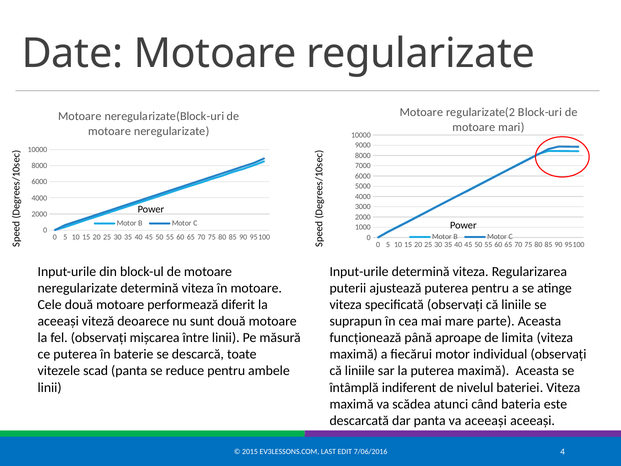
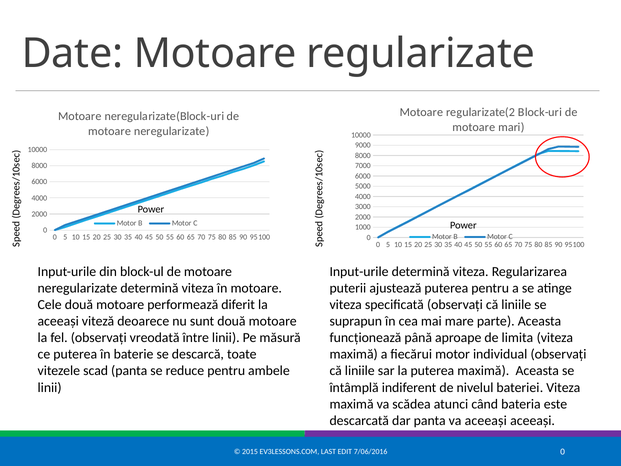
mișcarea: mișcarea -> vreodată
7/06/2016 4: 4 -> 0
